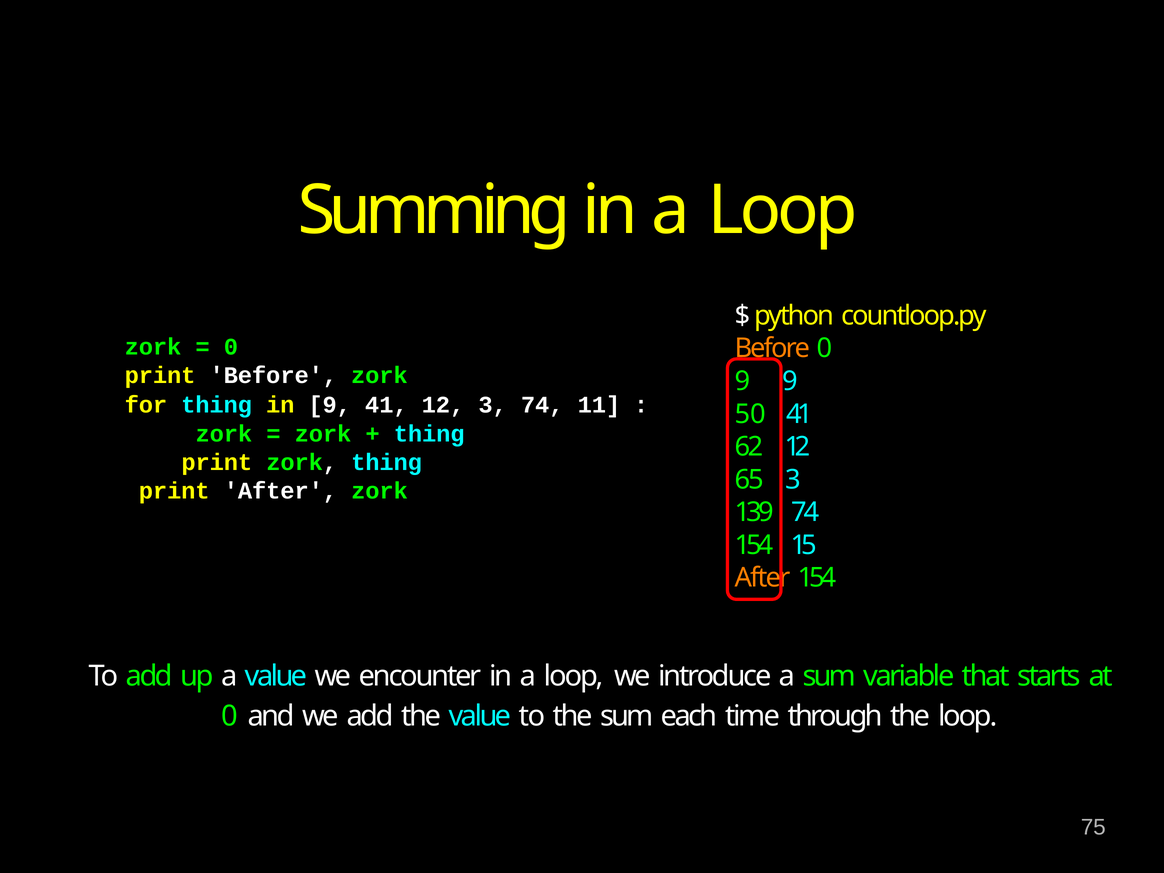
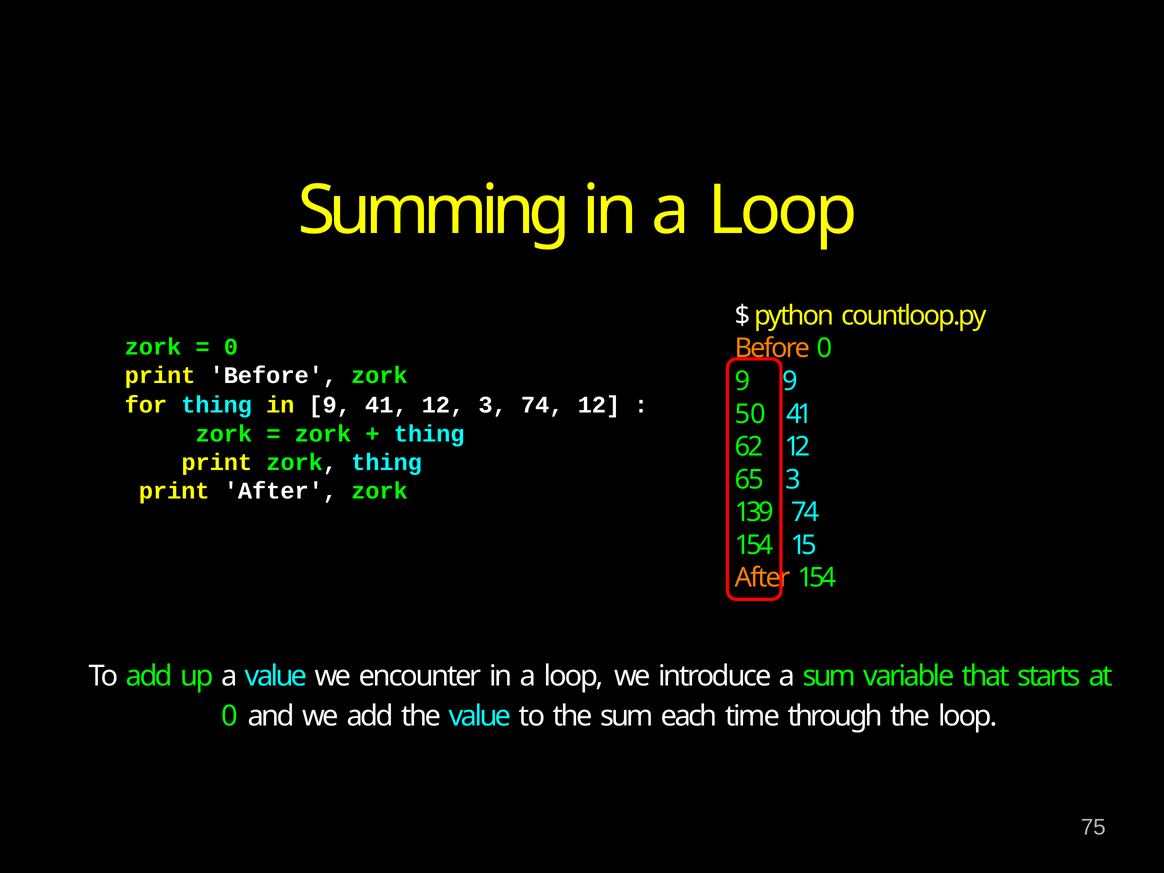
74 11: 11 -> 12
